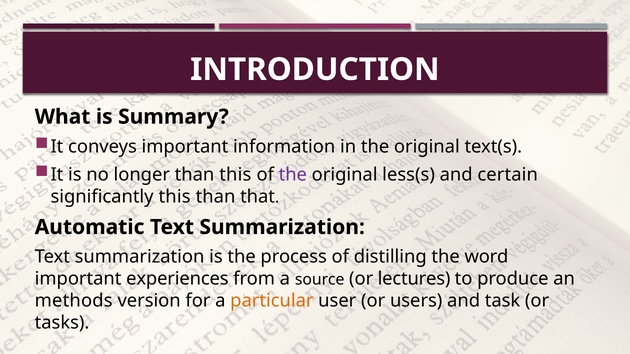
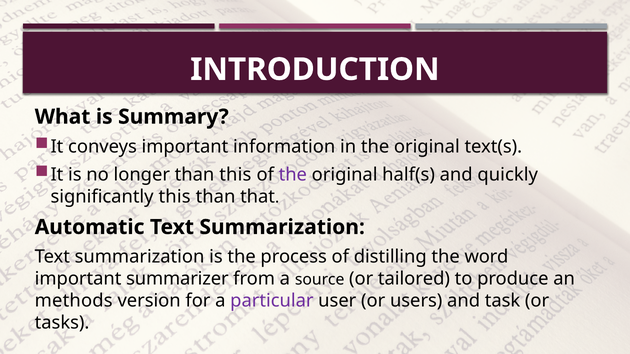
less(s: less(s -> half(s
certain: certain -> quickly
experiences: experiences -> summarizer
lectures: lectures -> tailored
particular colour: orange -> purple
